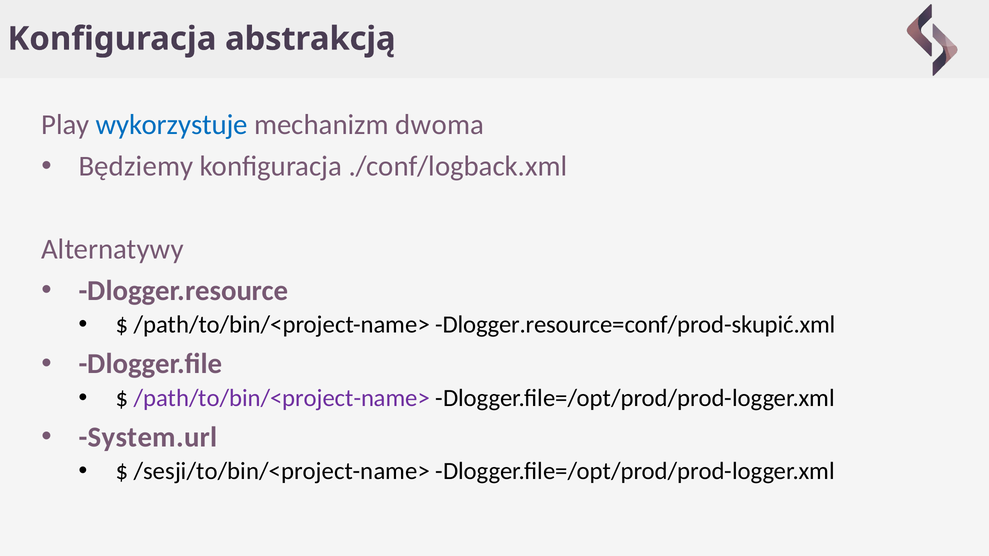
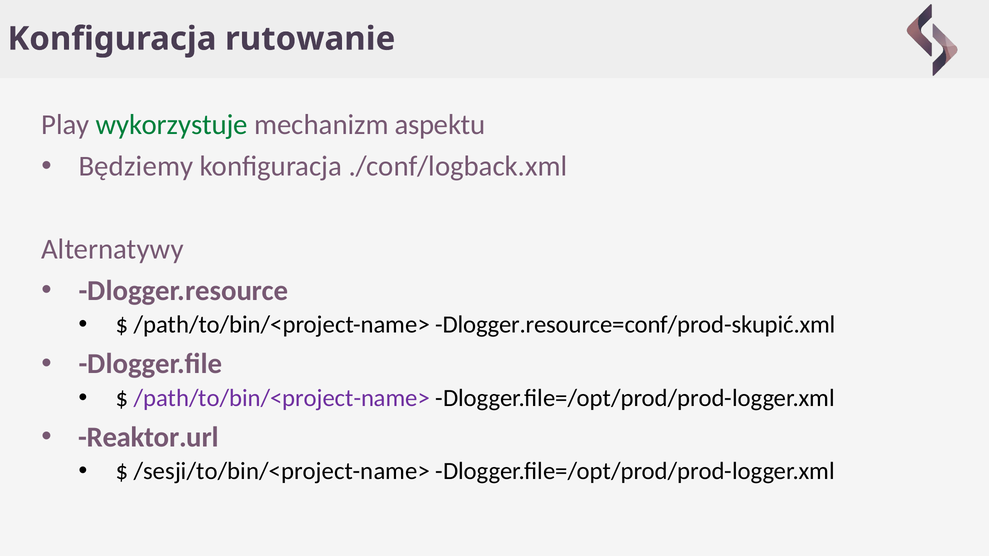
abstrakcją: abstrakcją -> rutowanie
wykorzystuje colour: blue -> green
dwoma: dwoma -> aspektu
System.url: System.url -> Reaktor.url
